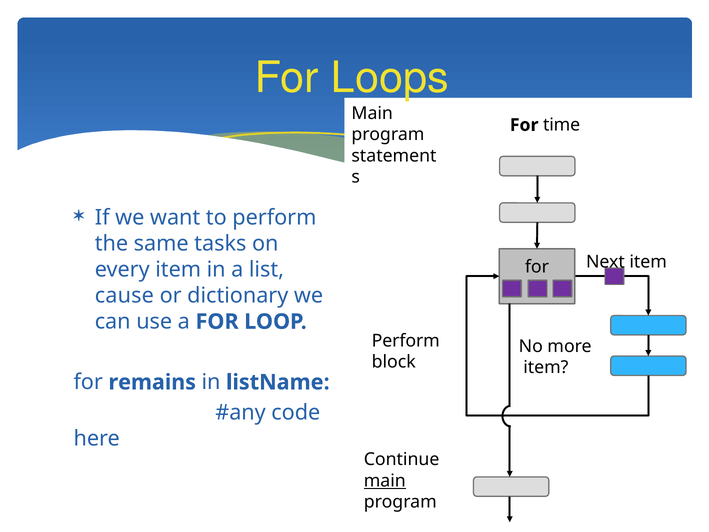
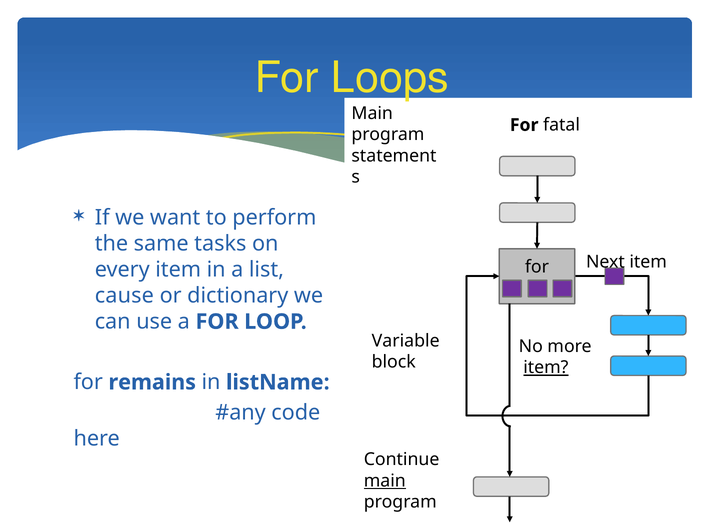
time: time -> fatal
Perform at (406, 341): Perform -> Variable
item at (546, 367) underline: none -> present
